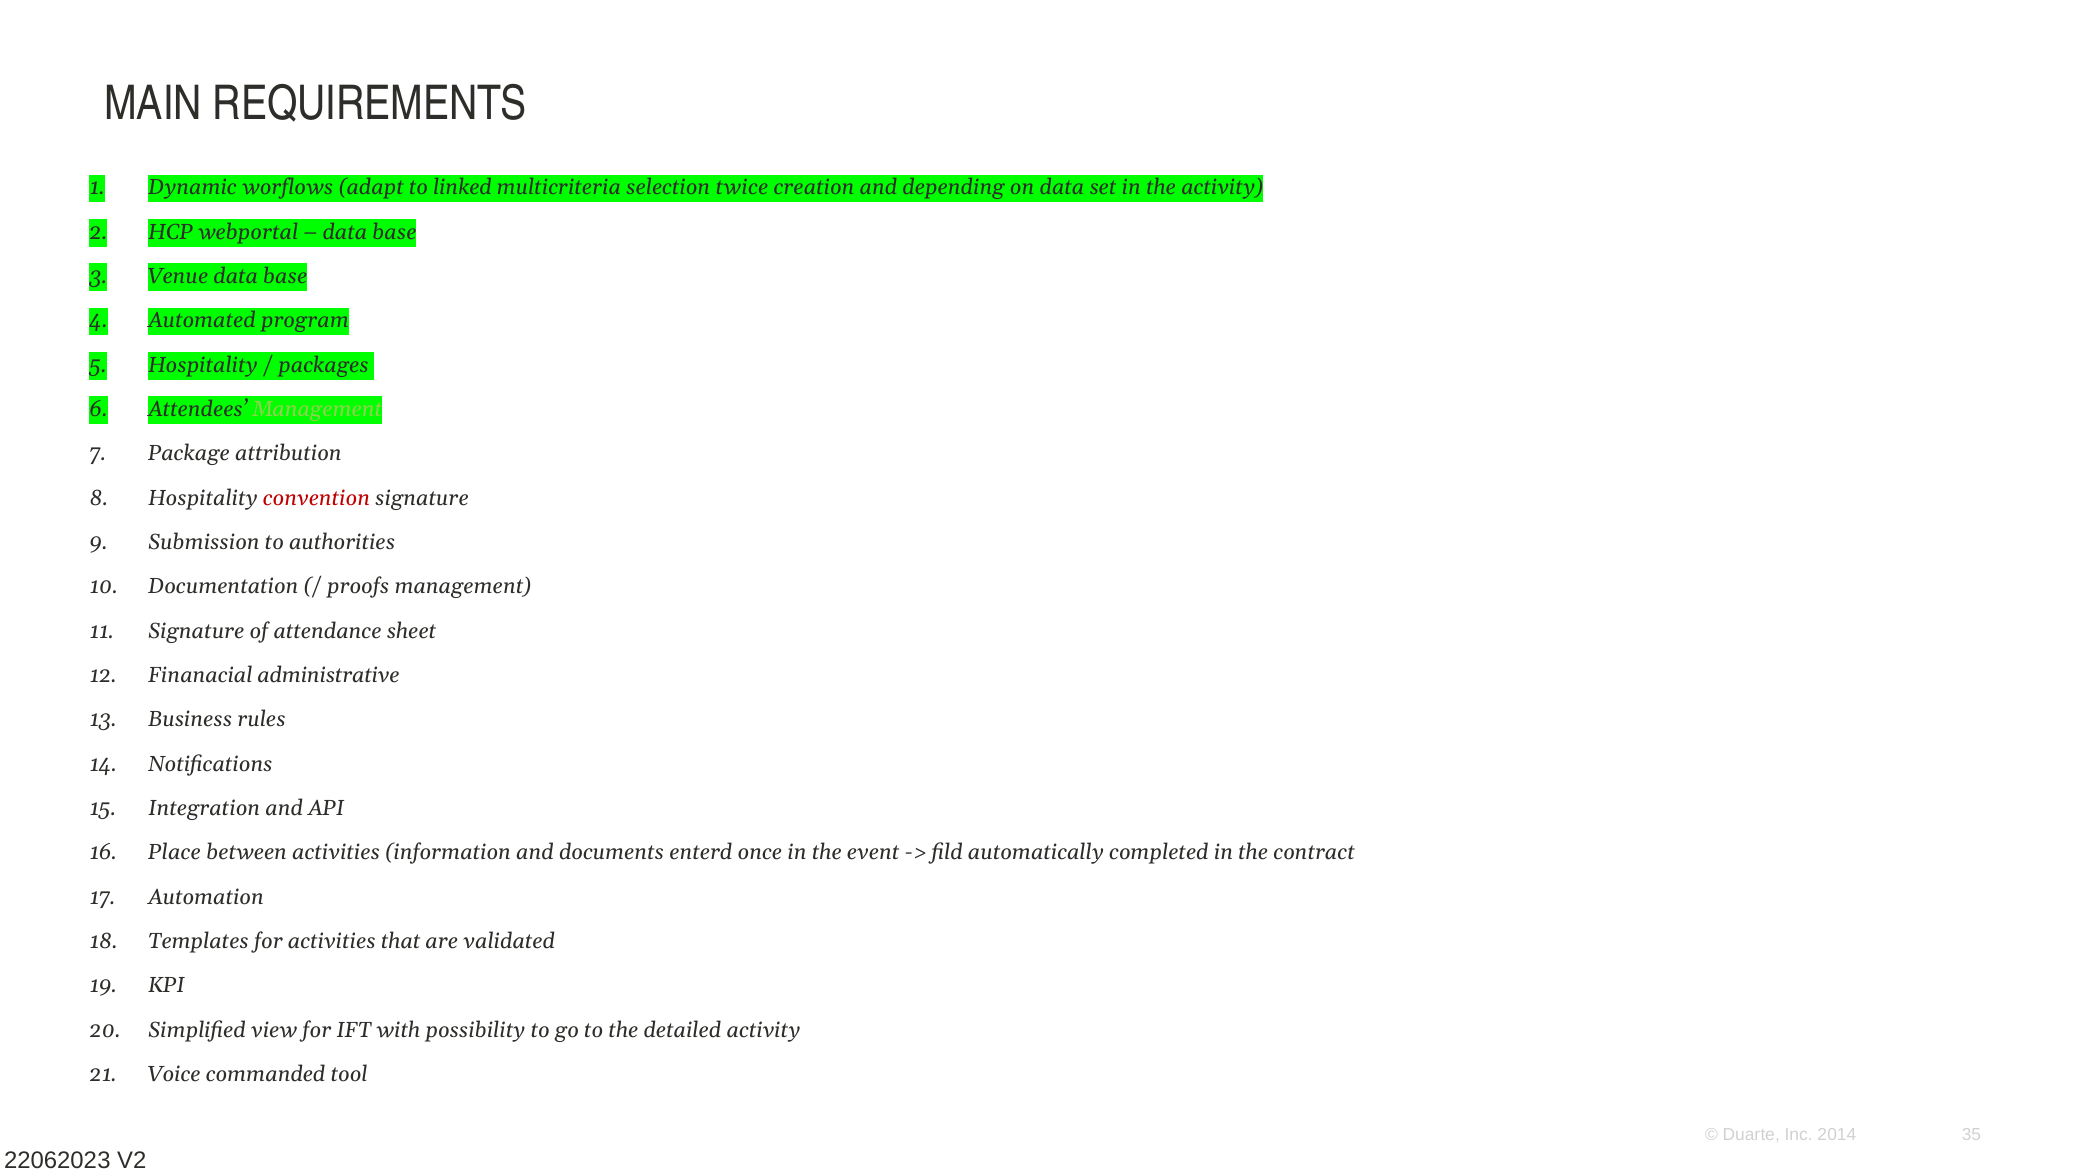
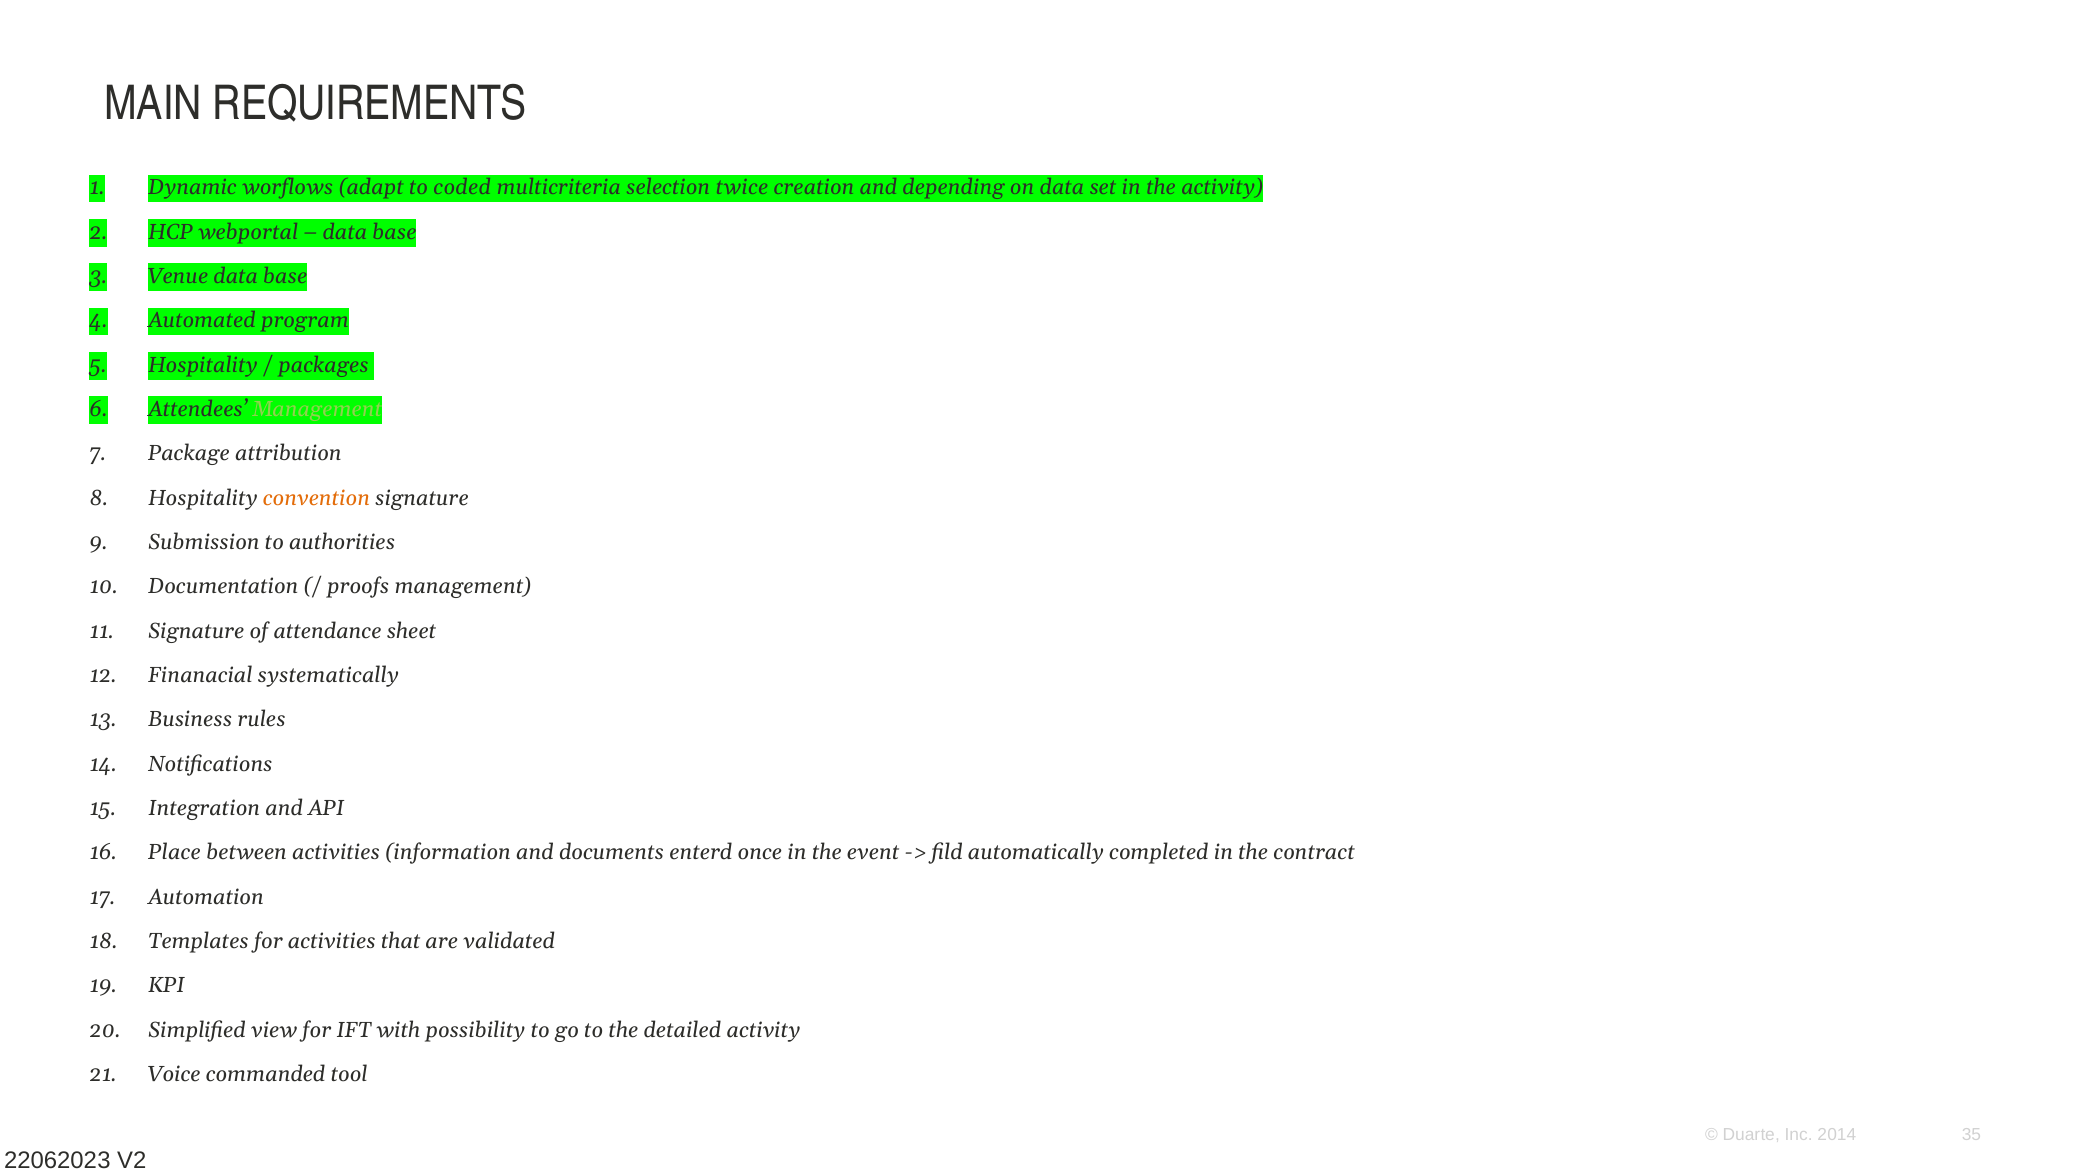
linked: linked -> coded
convention colour: red -> orange
administrative: administrative -> systematically
